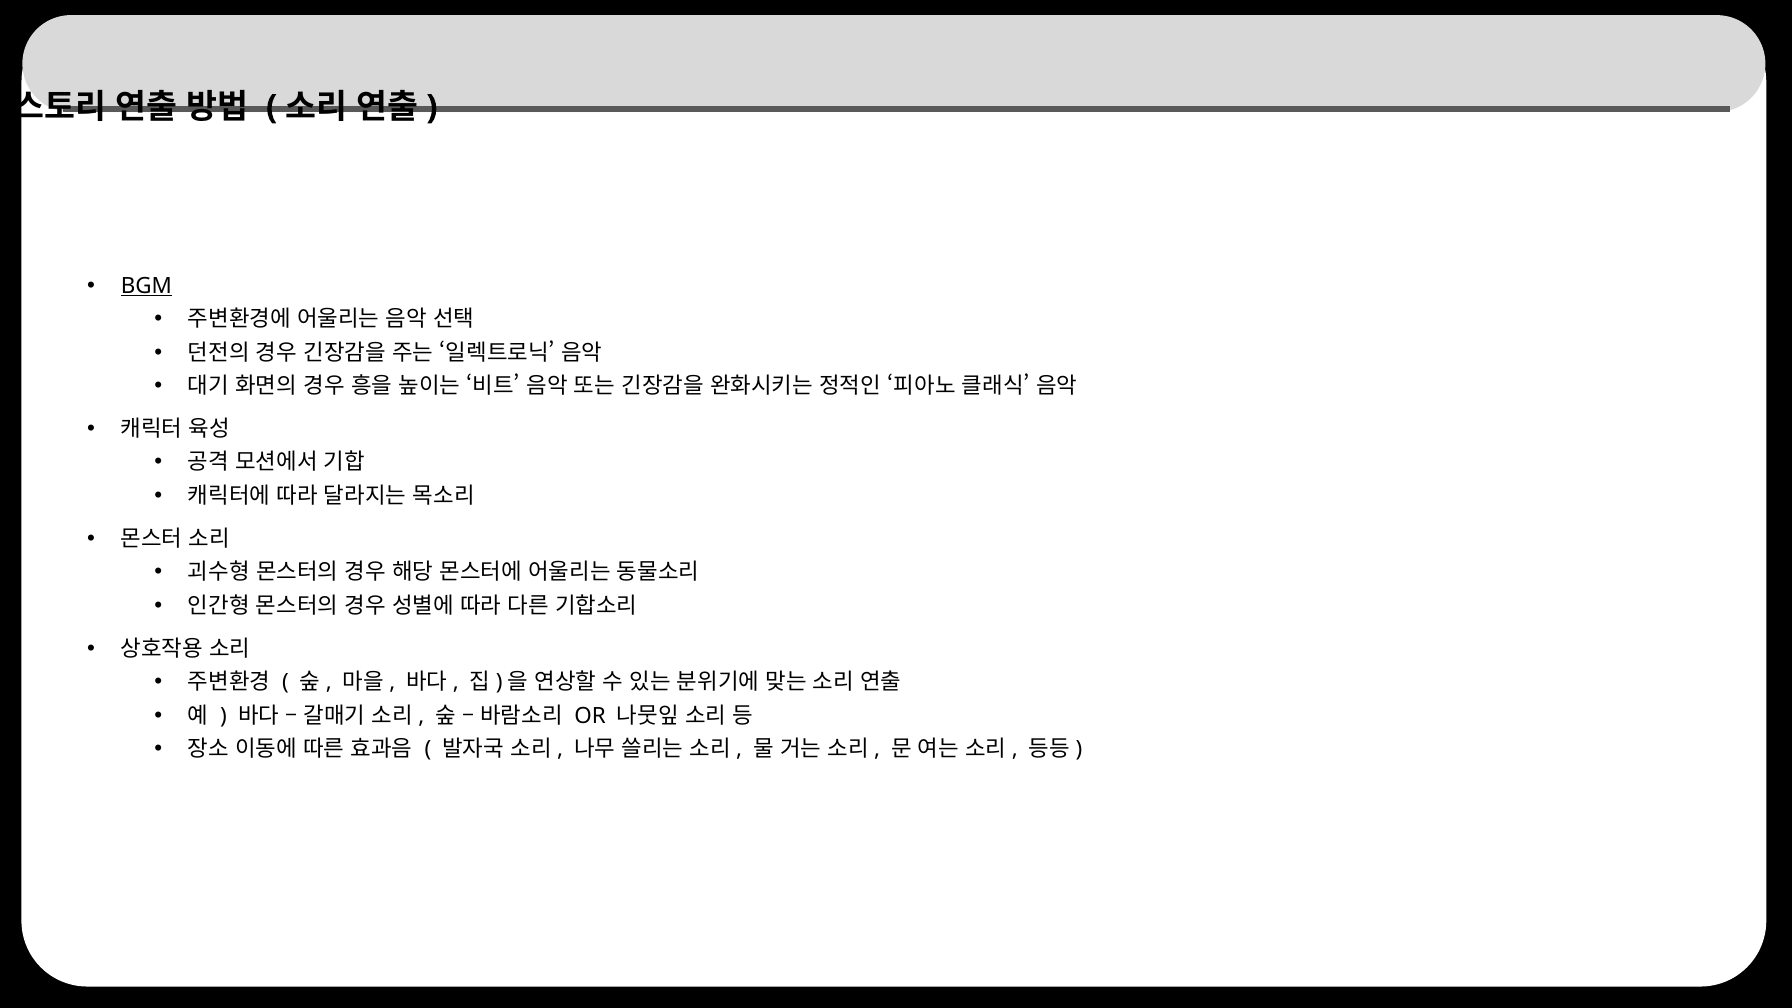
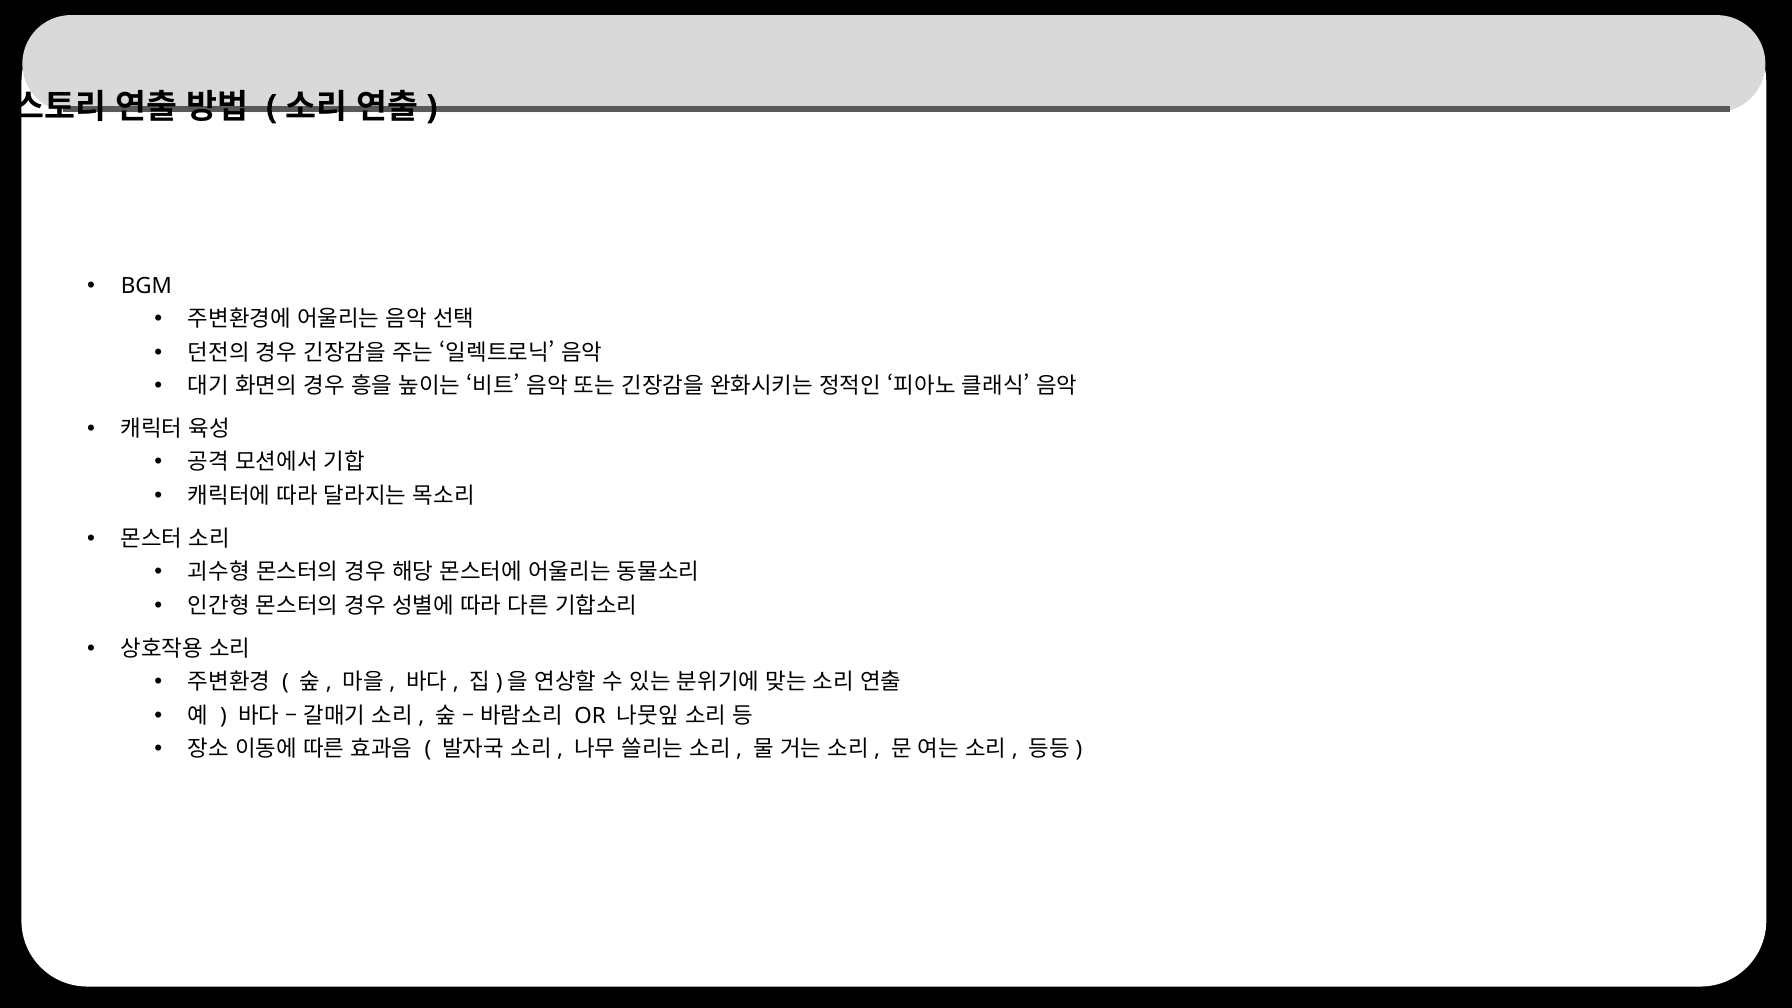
BGM underline: present -> none
